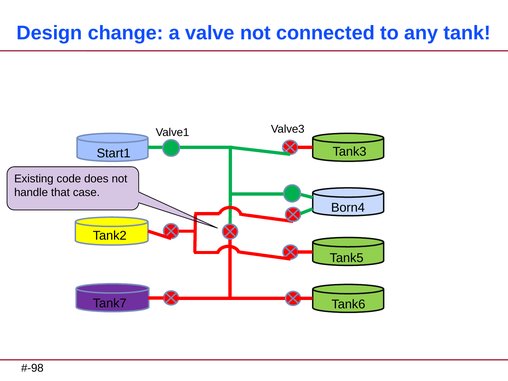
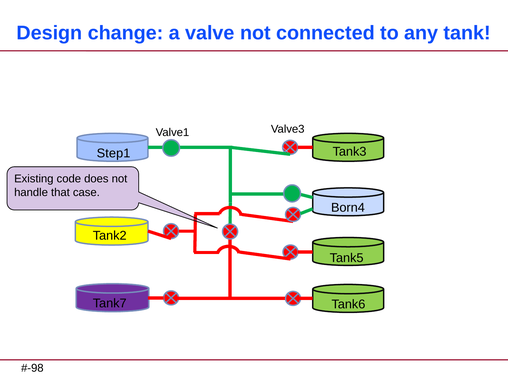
Start1: Start1 -> Step1
